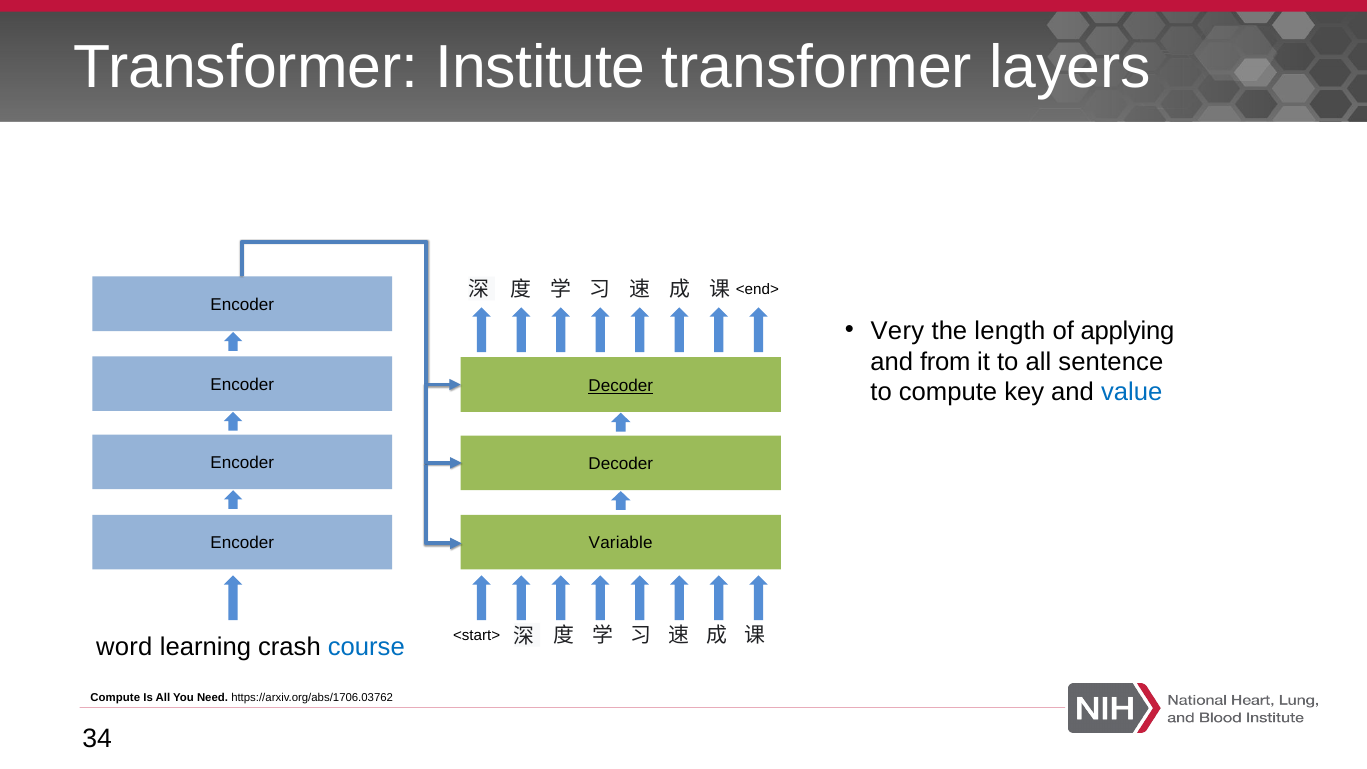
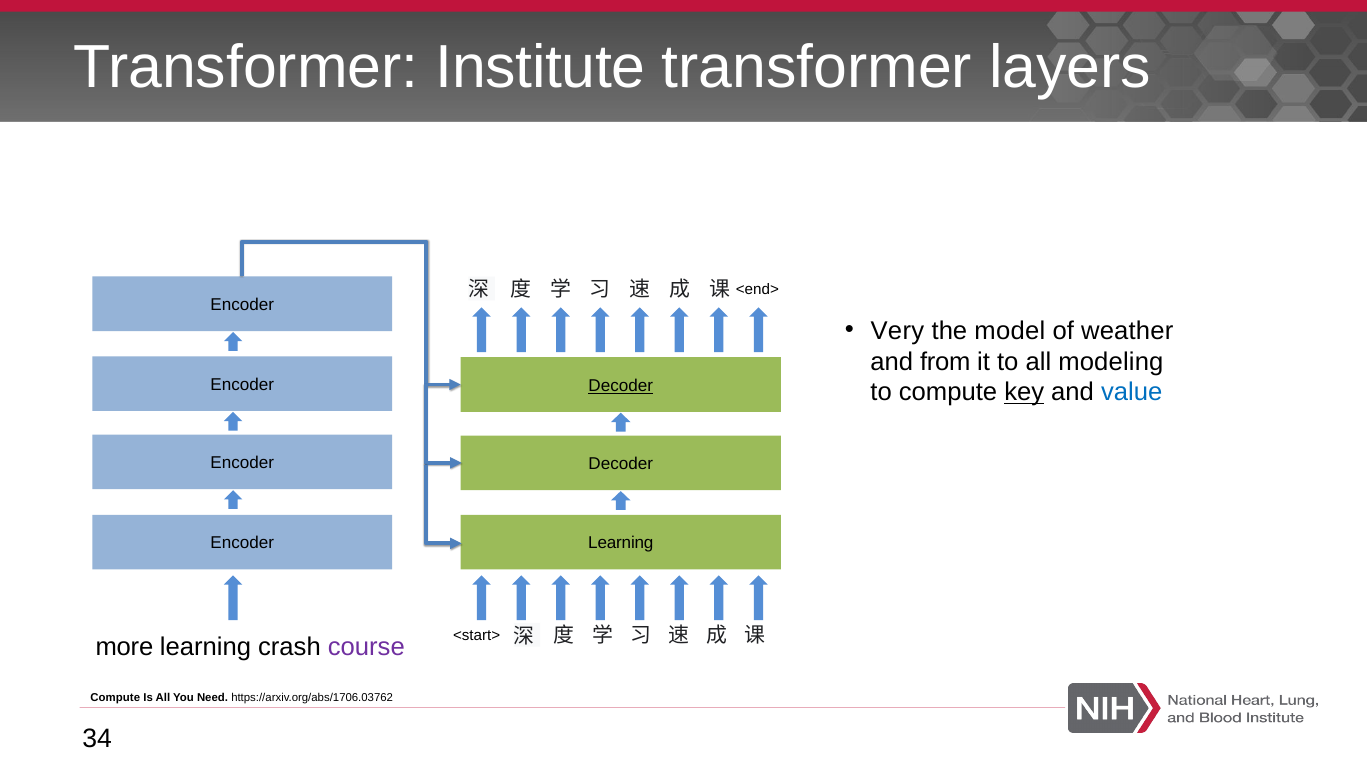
length: length -> model
applying: applying -> weather
sentence: sentence -> modeling
key underline: none -> present
Variable at (621, 543): Variable -> Learning
word: word -> more
course colour: blue -> purple
